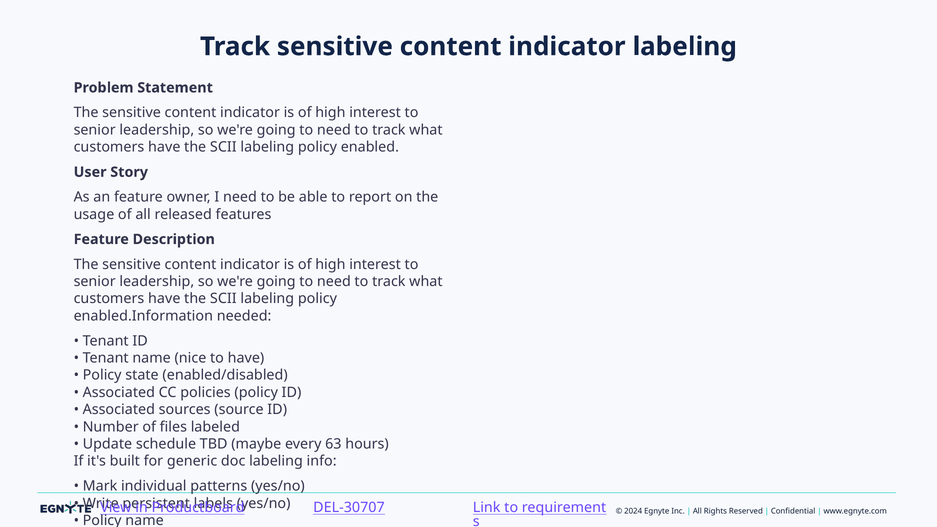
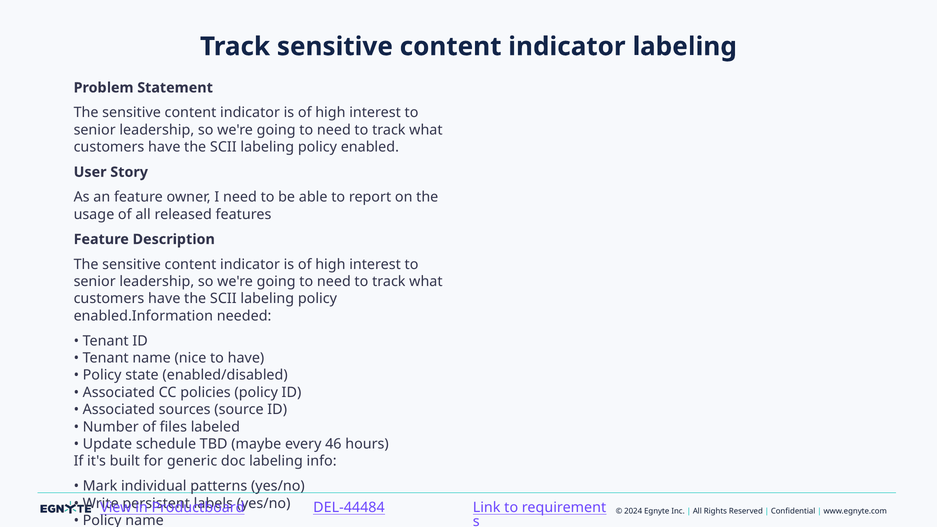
63: 63 -> 46
DEL-30707: DEL-30707 -> DEL-44484
